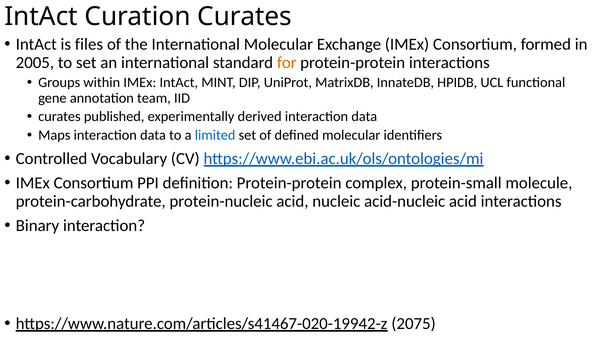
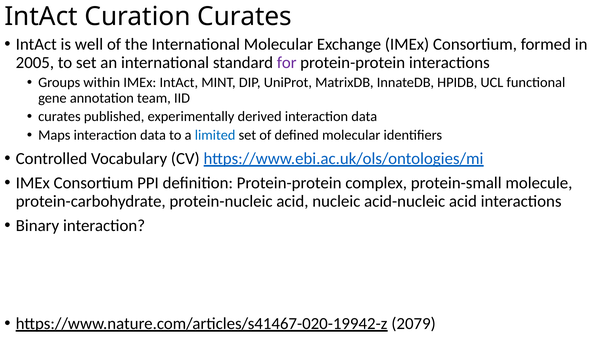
files: files -> well
for colour: orange -> purple
2075: 2075 -> 2079
